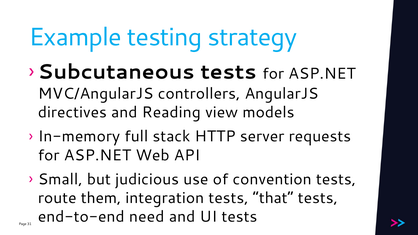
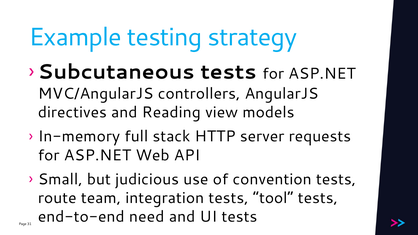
them: them -> team
that: that -> tool
